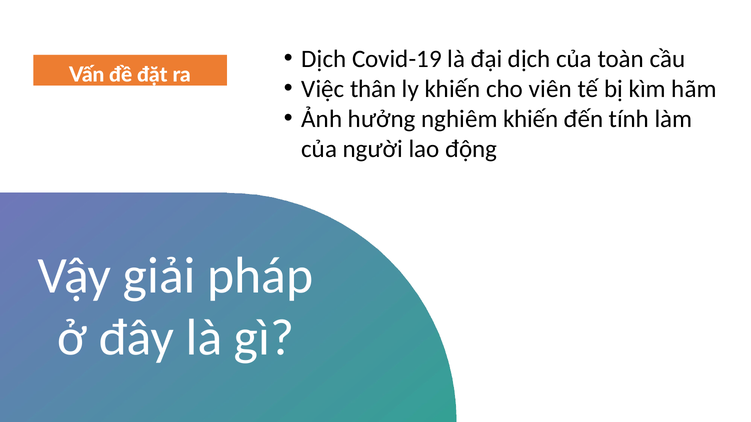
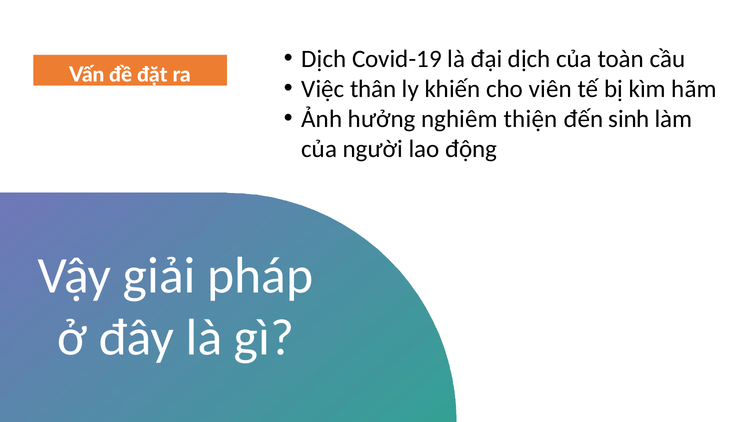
nghiêm khiến: khiến -> thiện
tính: tính -> sinh
